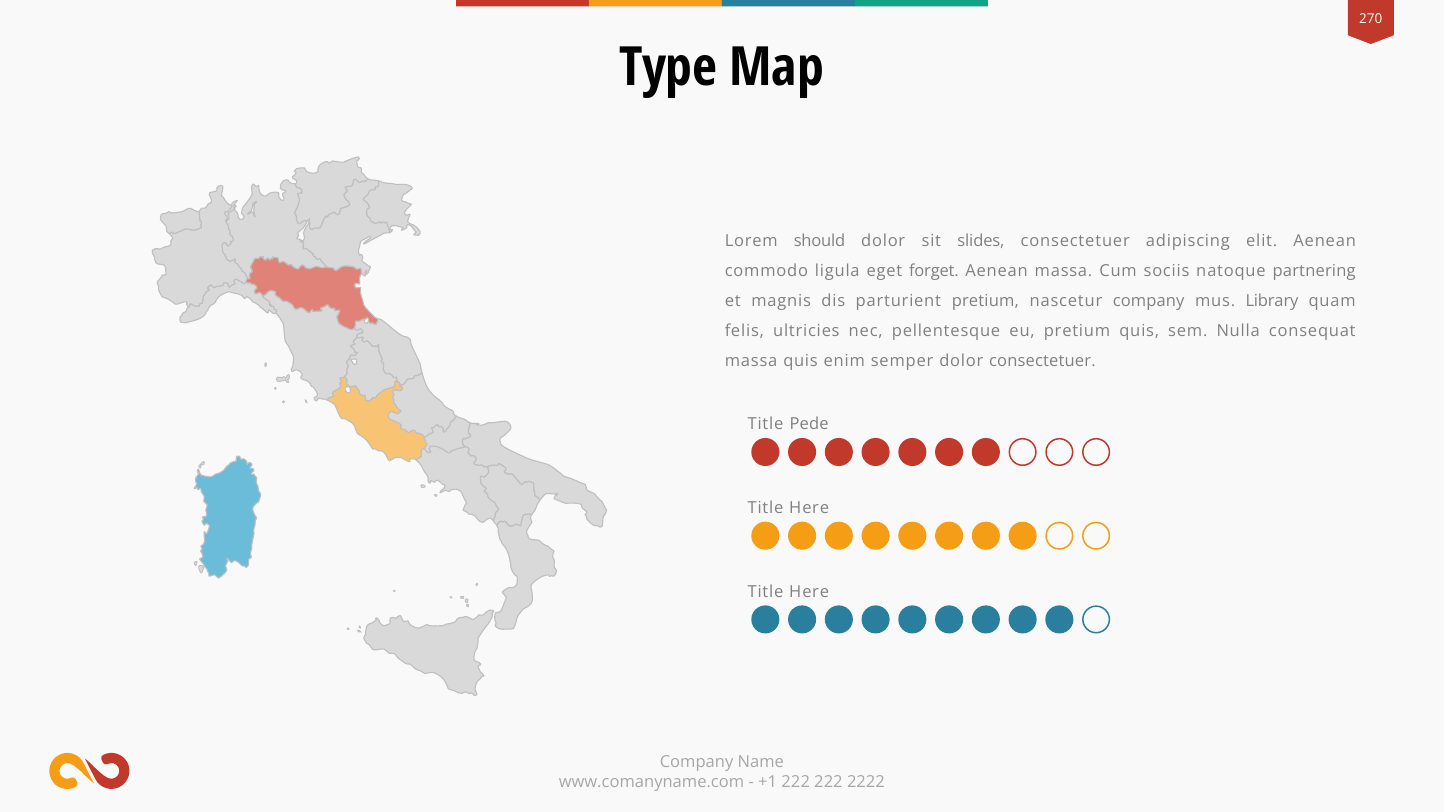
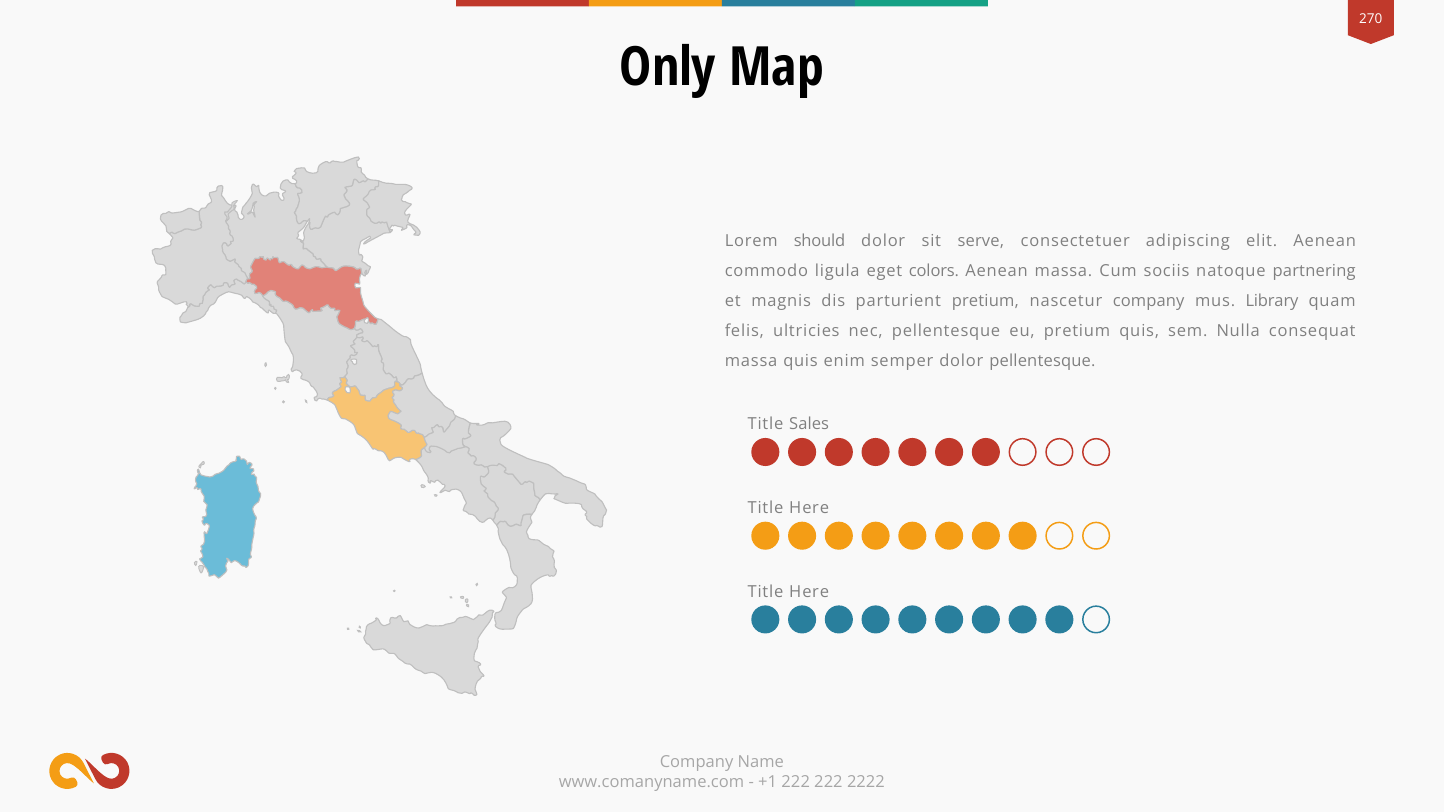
Type: Type -> Only
slides: slides -> serve
forget: forget -> colors
dolor consectetuer: consectetuer -> pellentesque
Pede: Pede -> Sales
